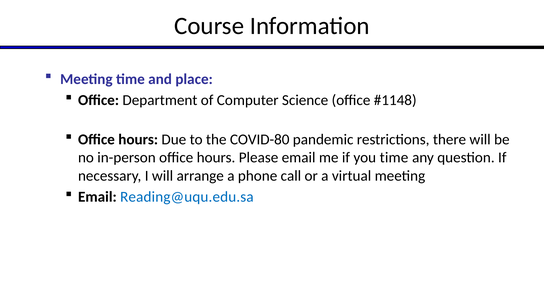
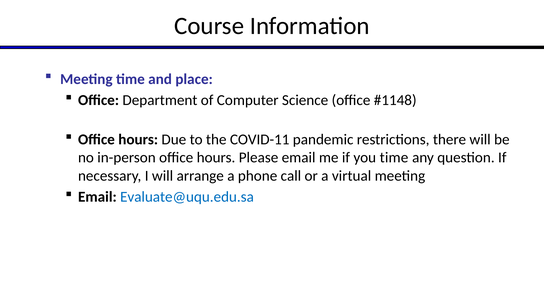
COVID-80: COVID-80 -> COVID-11
Reading@uqu.edu.sa: Reading@uqu.edu.sa -> Evaluate@uqu.edu.sa
